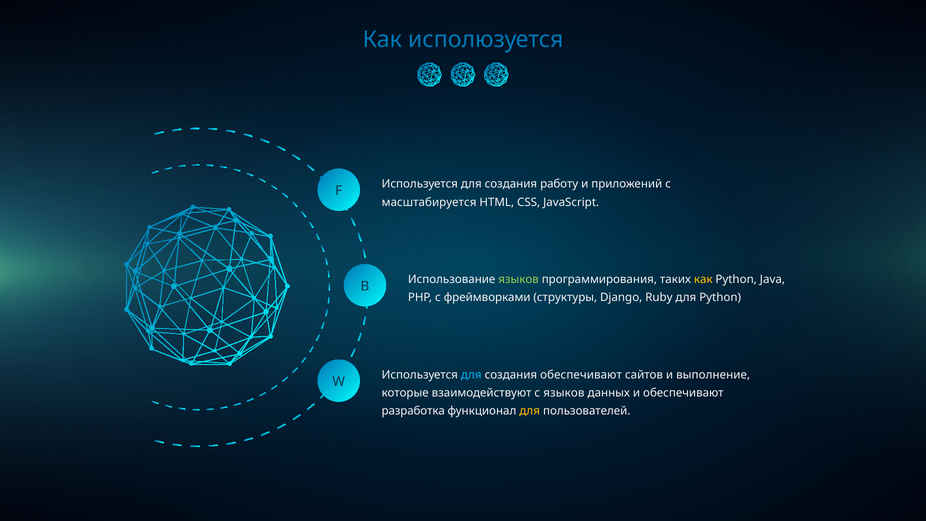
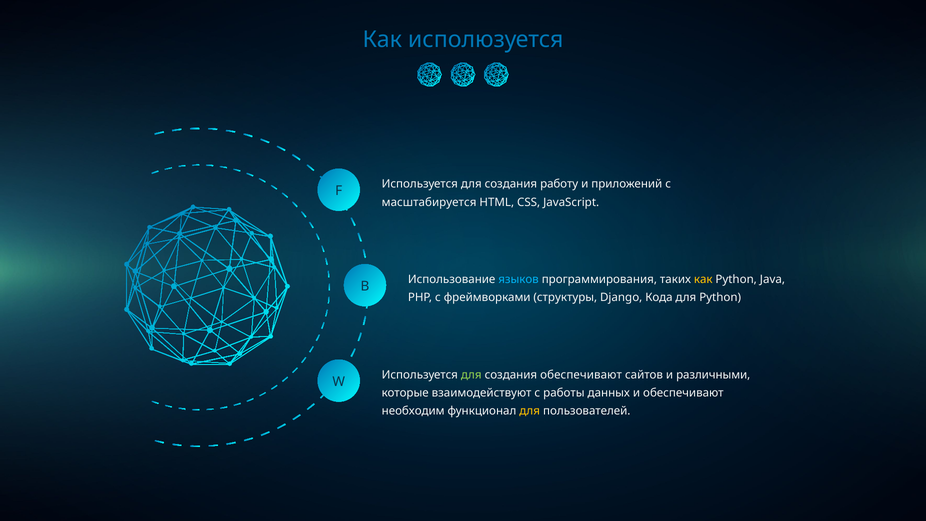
языков at (519, 280) colour: light green -> light blue
Ruby: Ruby -> Кода
для at (471, 375) colour: light blue -> light green
выполнение: выполнение -> различными
с языков: языков -> работы
разработка: разработка -> необходим
